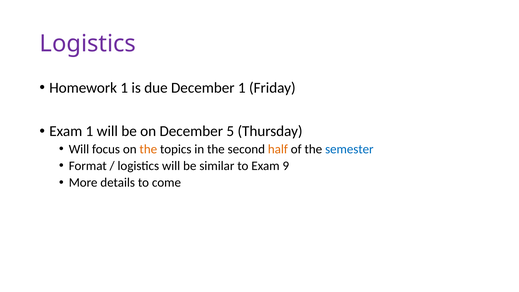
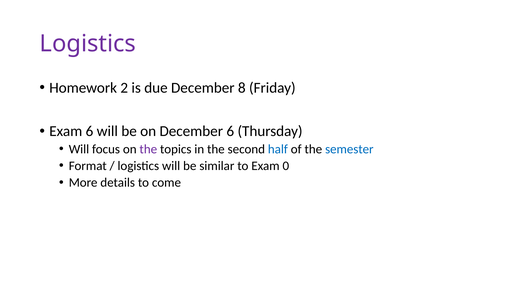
Homework 1: 1 -> 2
December 1: 1 -> 8
Exam 1: 1 -> 6
December 5: 5 -> 6
the at (148, 149) colour: orange -> purple
half colour: orange -> blue
9: 9 -> 0
